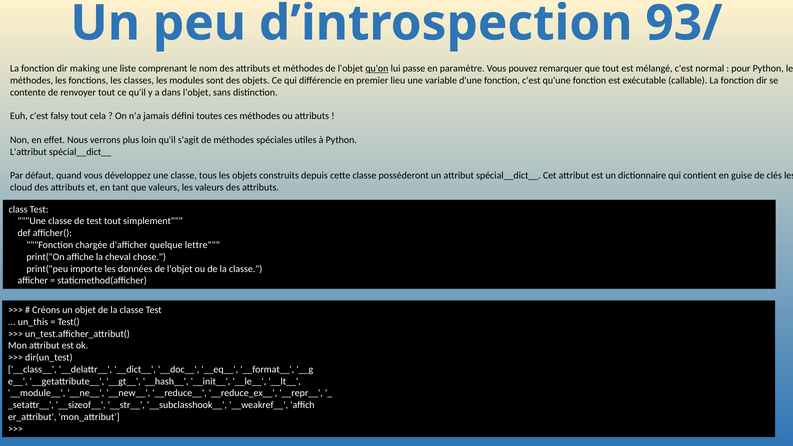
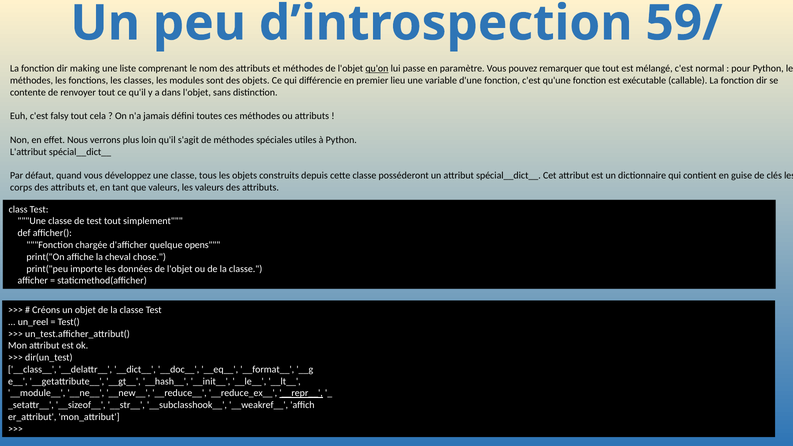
93/: 93/ -> 59/
cloud: cloud -> corps
lettre: lettre -> opens
un_this: un_this -> un_reel
__repr__ underline: none -> present
